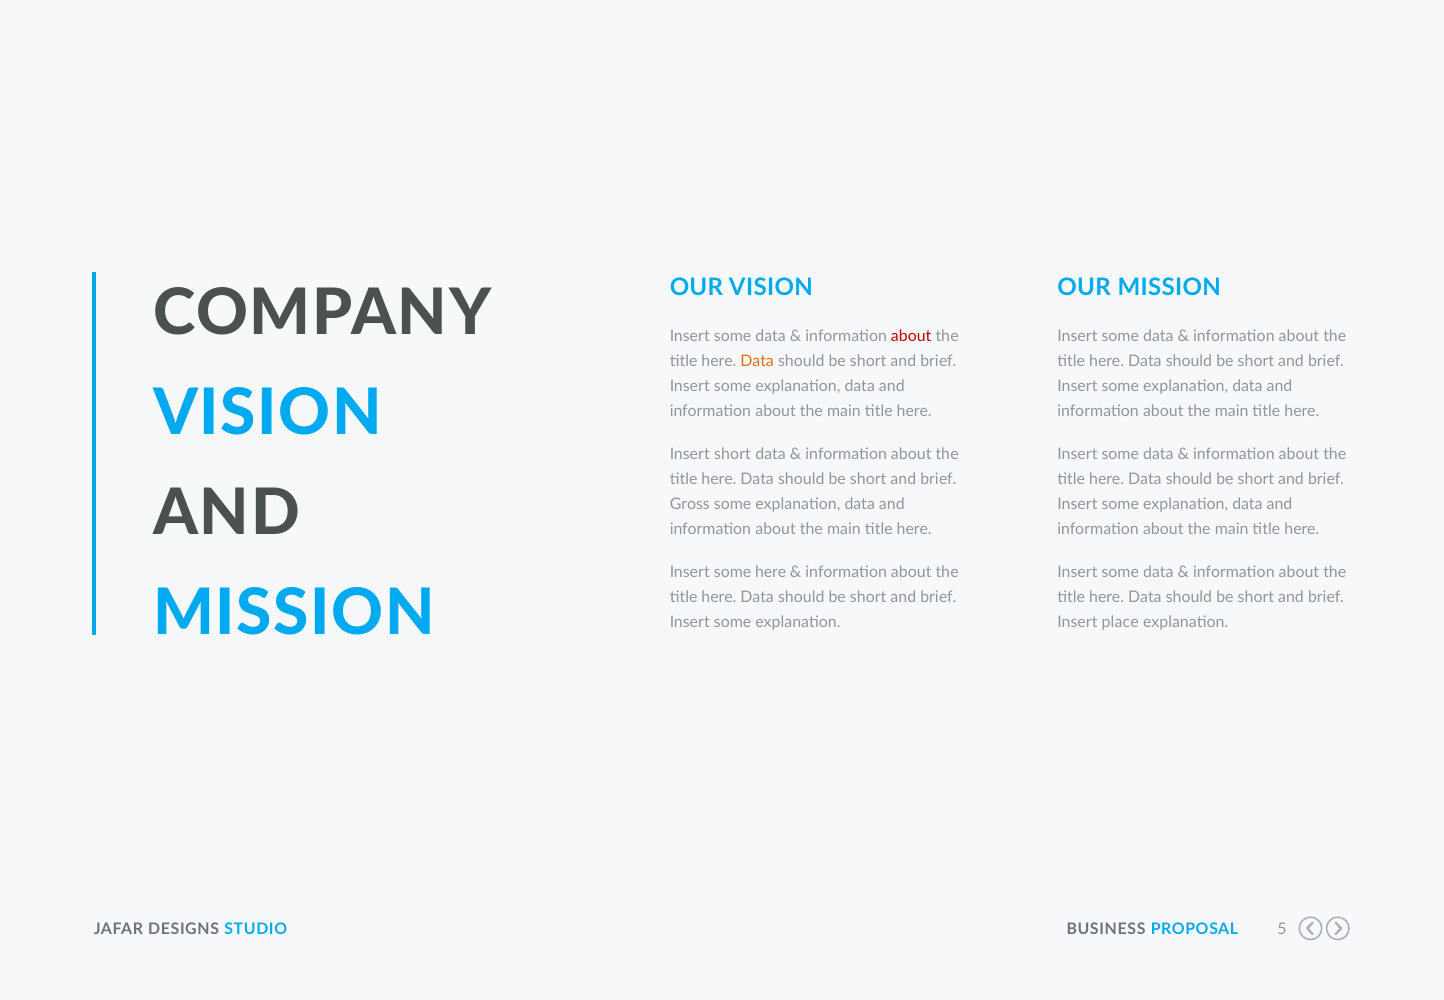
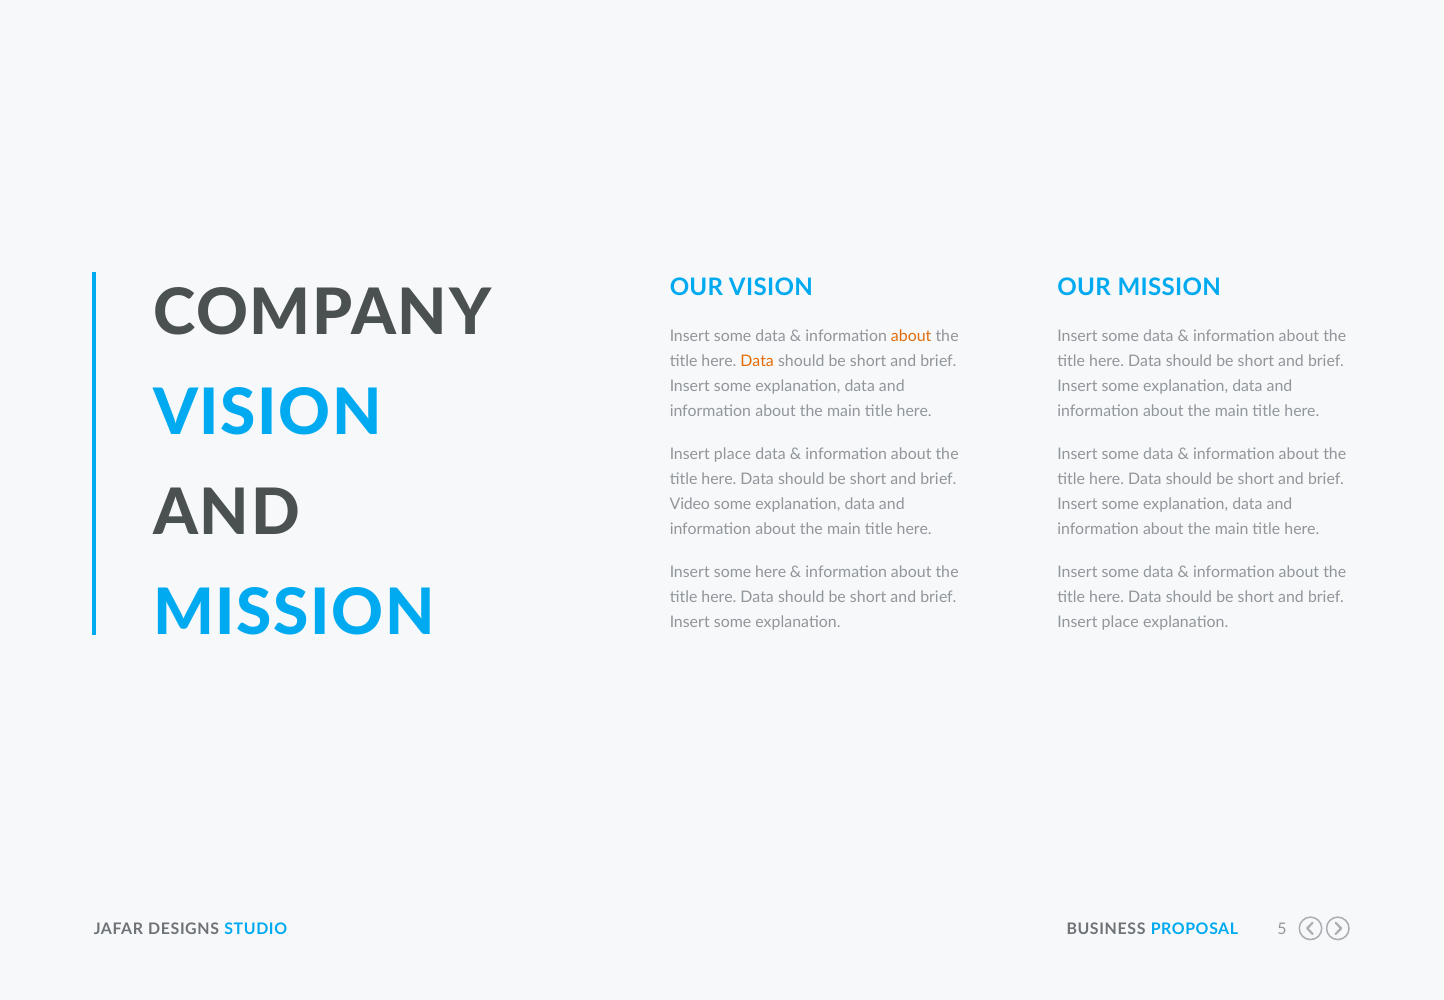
about at (911, 337) colour: red -> orange
short at (732, 454): short -> place
Gross: Gross -> Video
